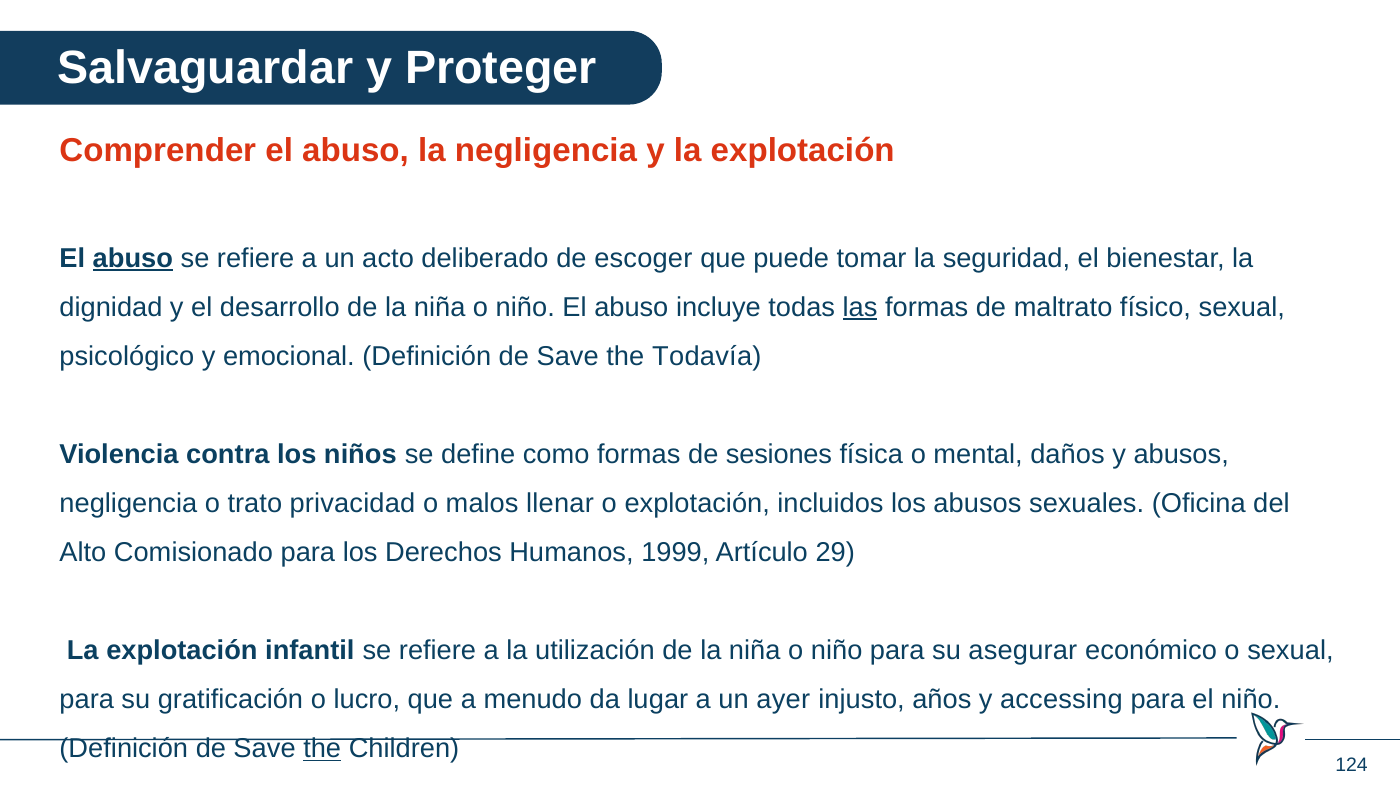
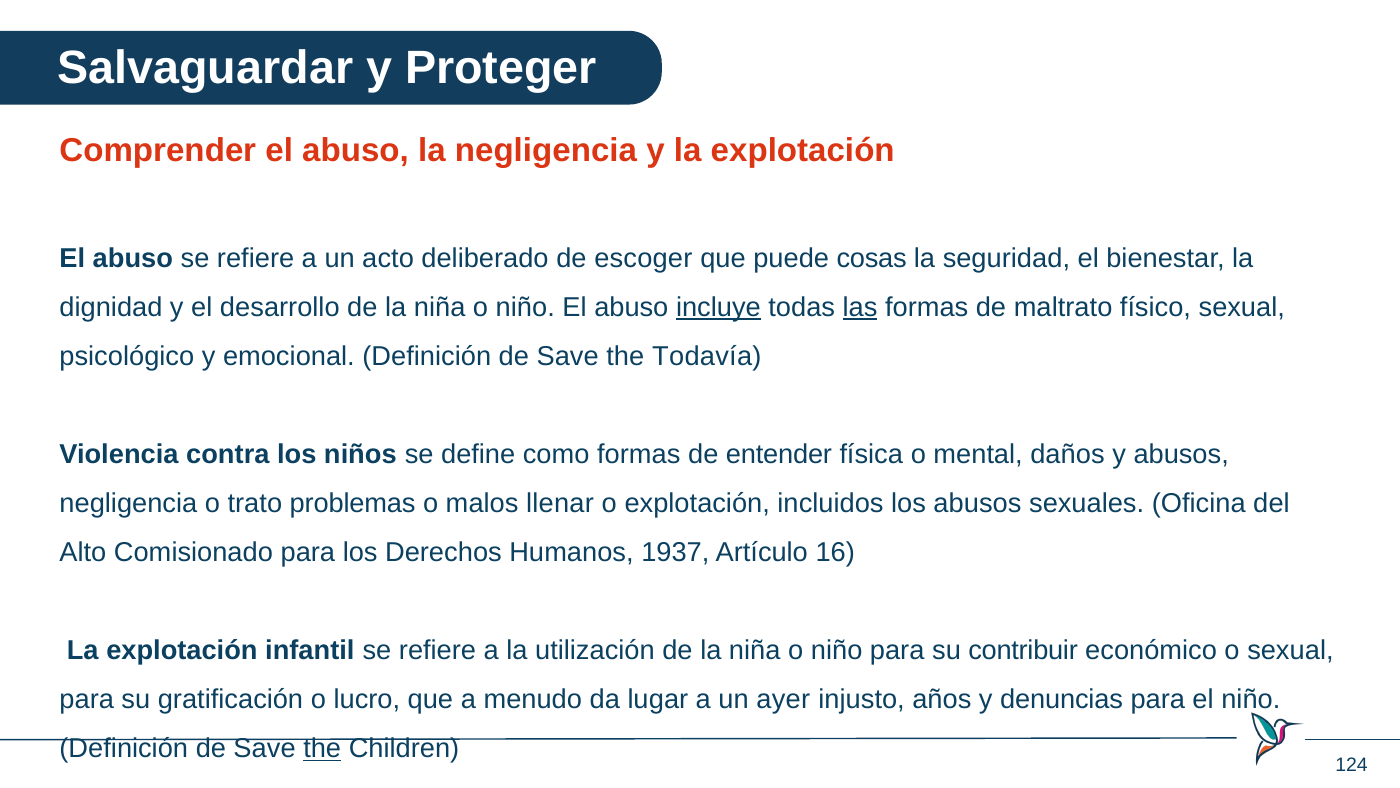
abuso at (133, 258) underline: present -> none
tomar: tomar -> cosas
incluye underline: none -> present
sesiones: sesiones -> entender
privacidad: privacidad -> problemas
1999: 1999 -> 1937
29: 29 -> 16
asegurar: asegurar -> contribuir
accessing: accessing -> denuncias
